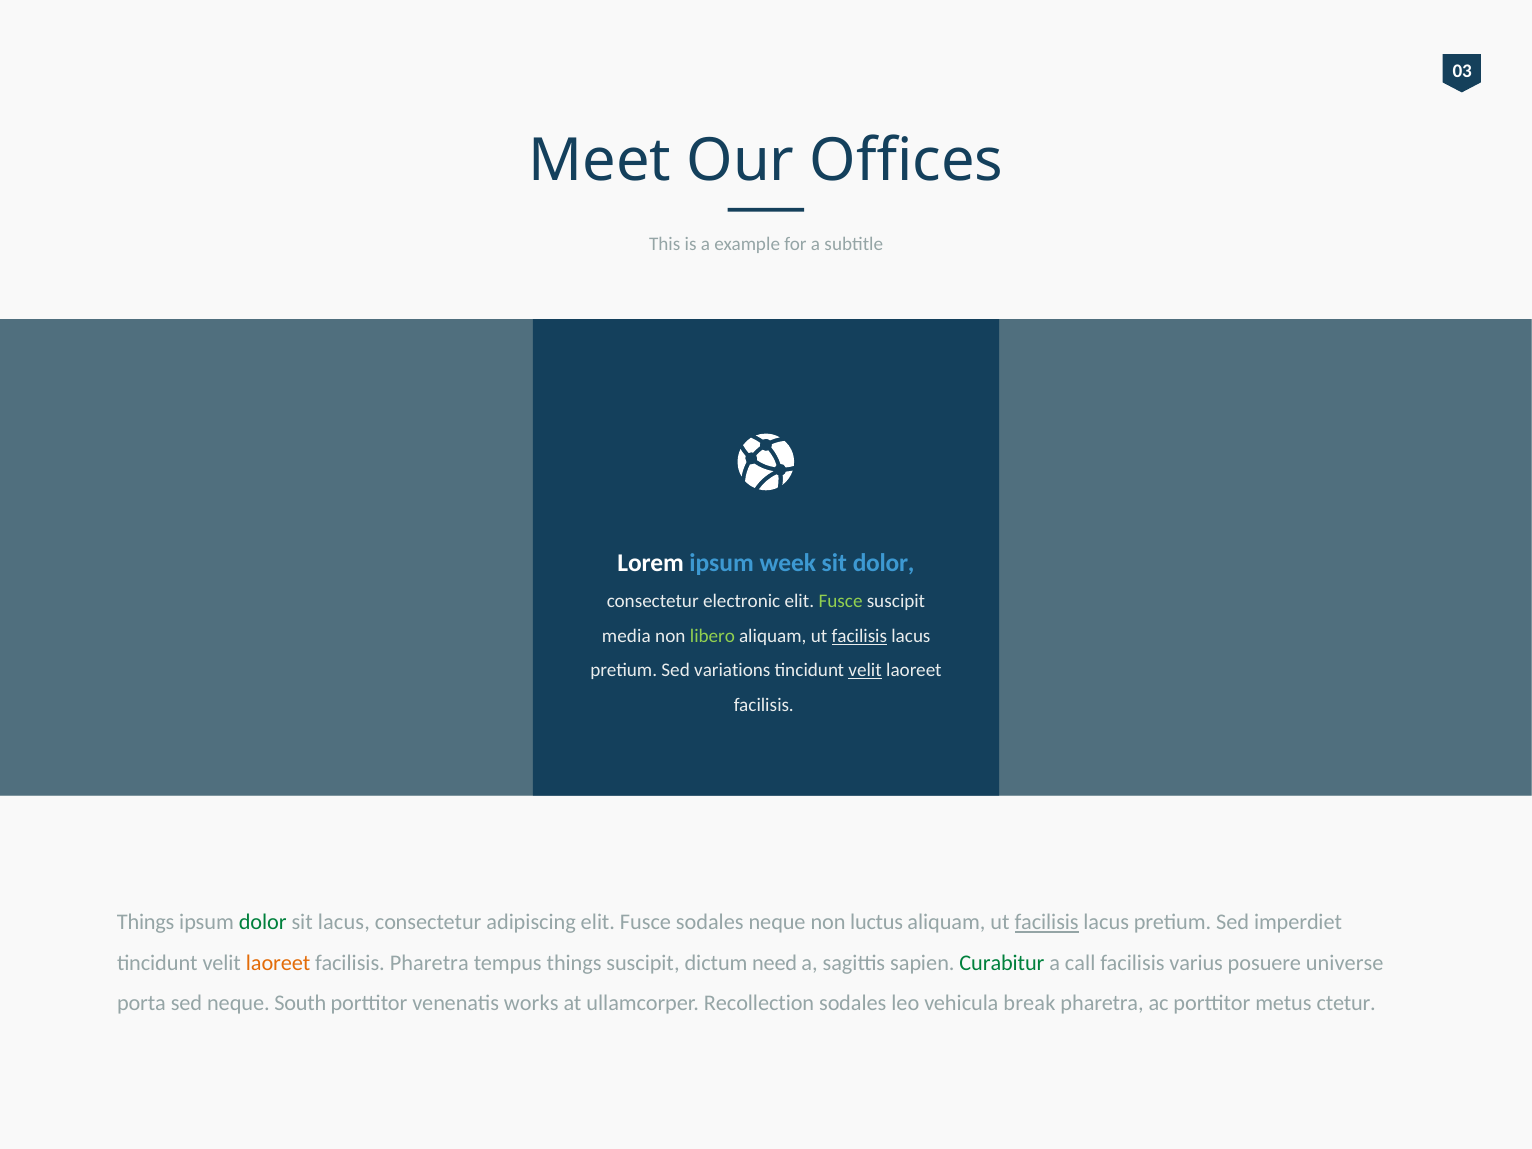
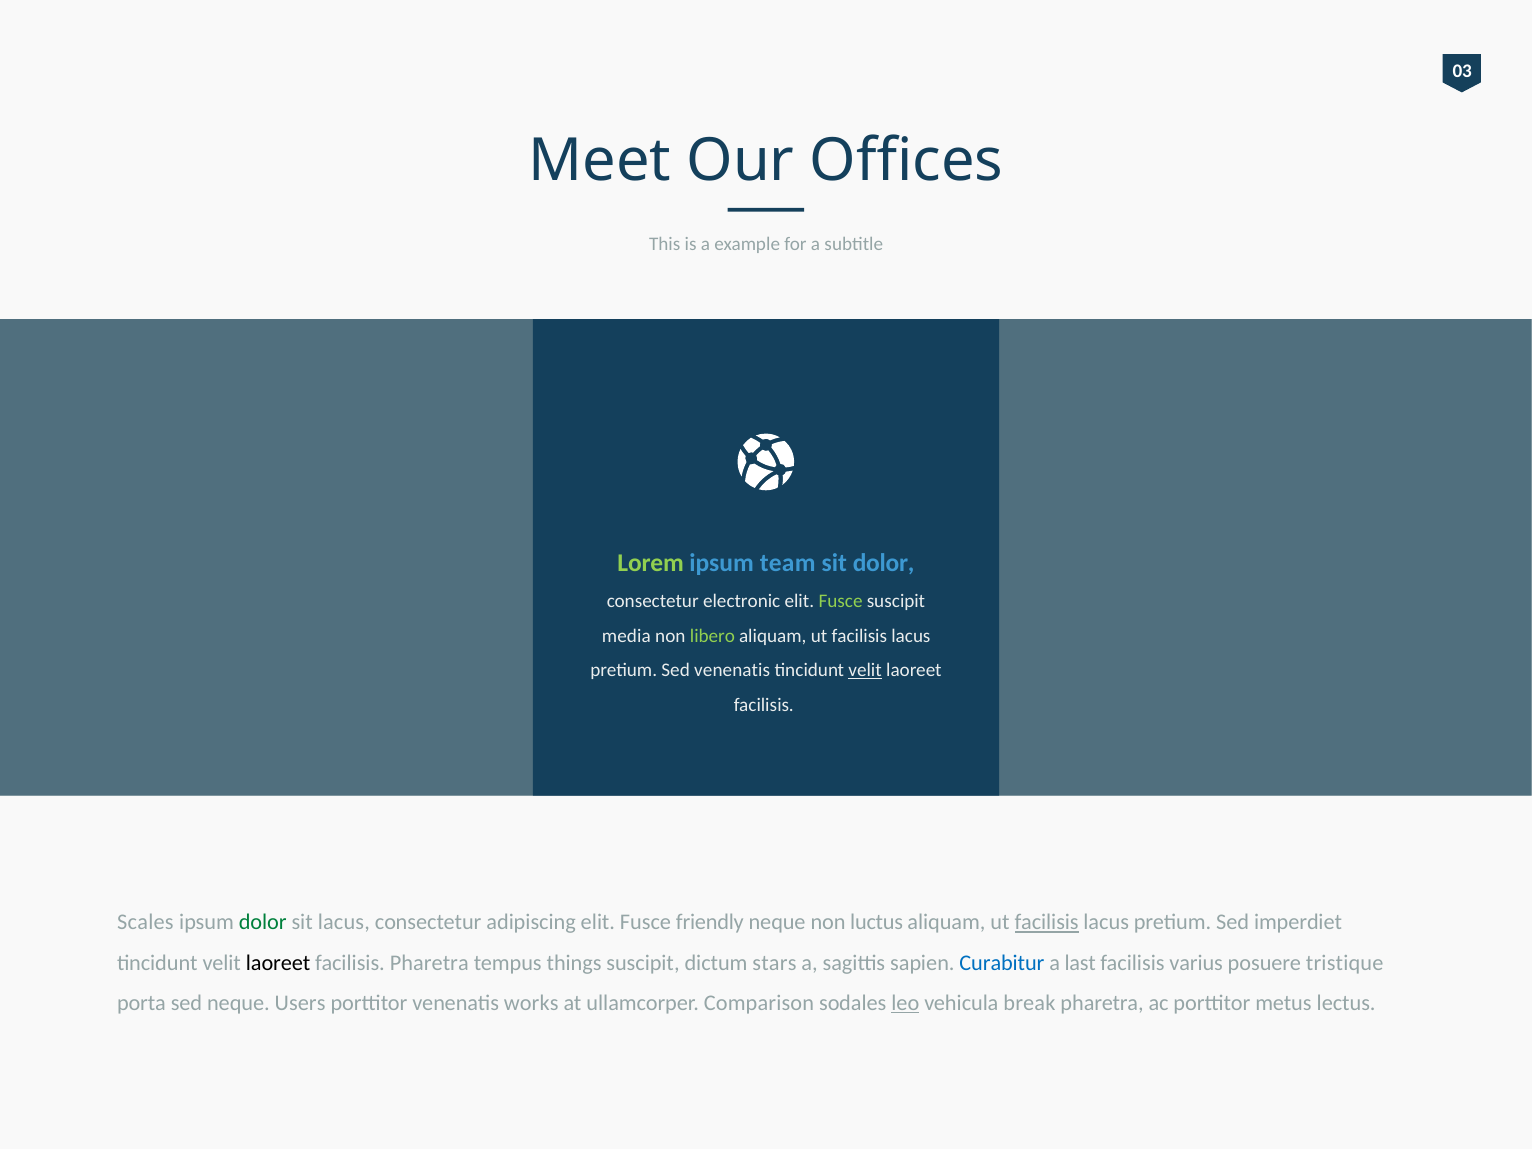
Lorem colour: white -> light green
week: week -> team
facilisis at (859, 636) underline: present -> none
Sed variations: variations -> venenatis
Things at (146, 923): Things -> Scales
Fusce sodales: sodales -> friendly
laoreet at (278, 963) colour: orange -> black
need: need -> stars
Curabitur colour: green -> blue
call: call -> last
universe: universe -> tristique
South: South -> Users
Recollection: Recollection -> Comparison
leo underline: none -> present
ctetur: ctetur -> lectus
